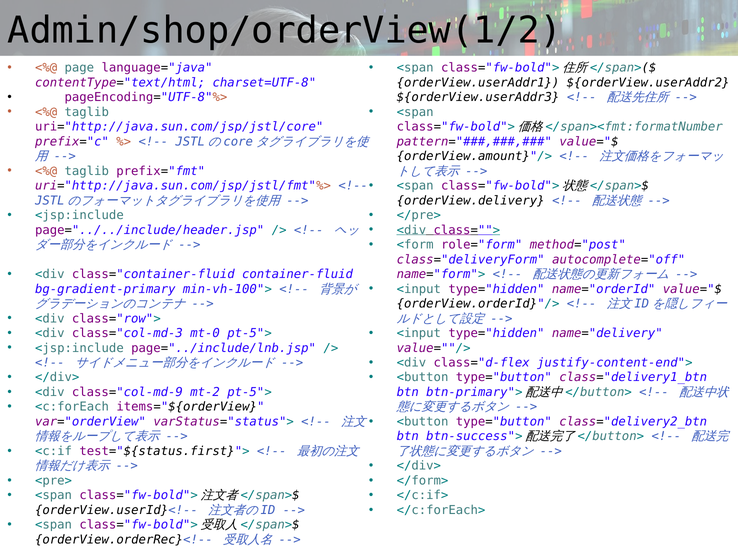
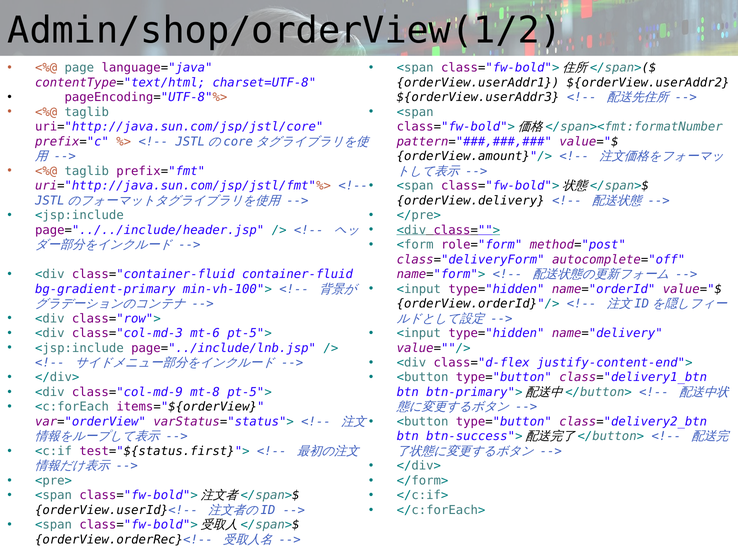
mt-0: mt-0 -> mt-6
mt-2: mt-2 -> mt-8
